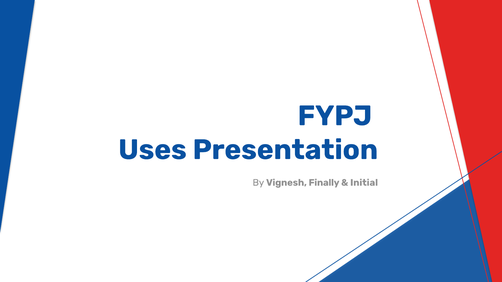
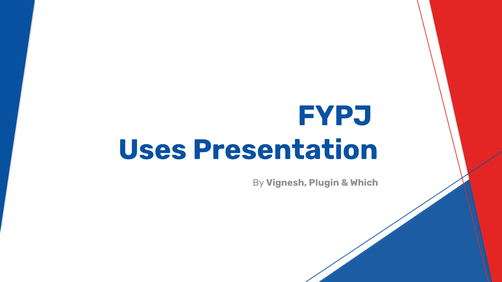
Finally: Finally -> Plugin
Initial: Initial -> Which
